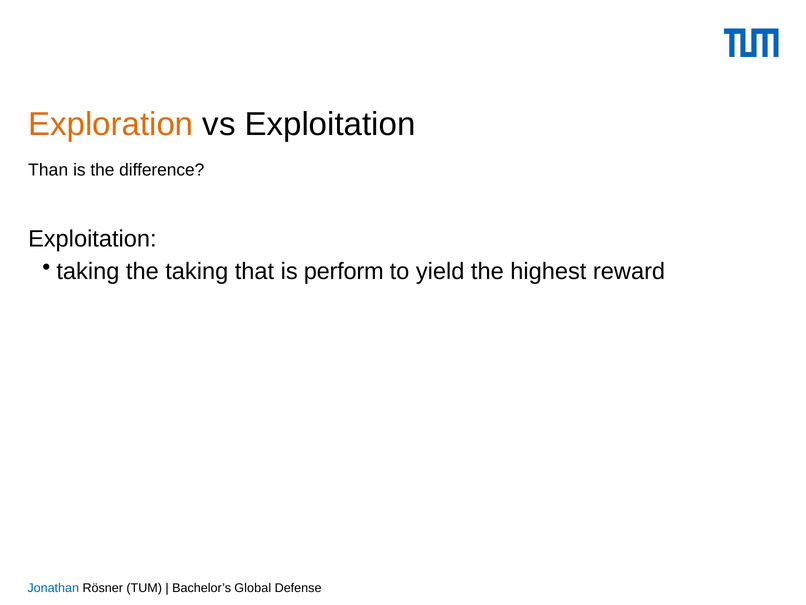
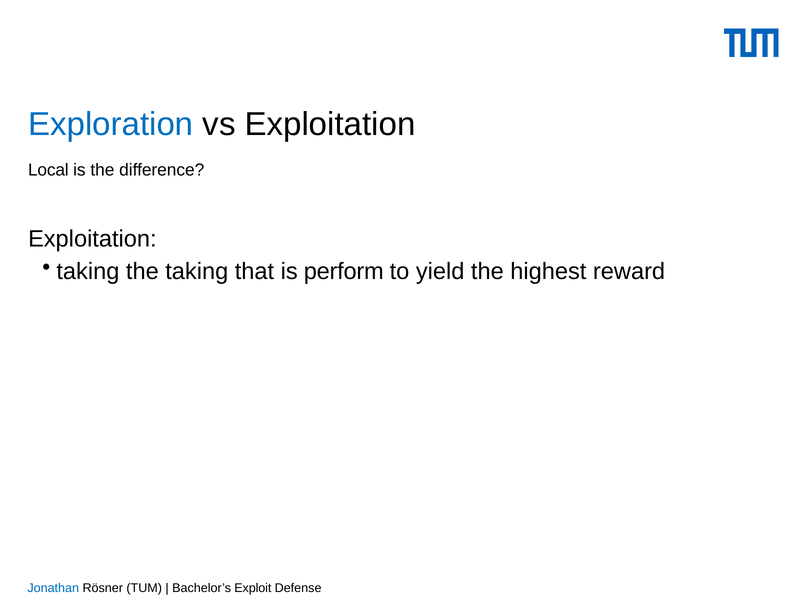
Exploration colour: orange -> blue
Than: Than -> Local
Global: Global -> Exploit
